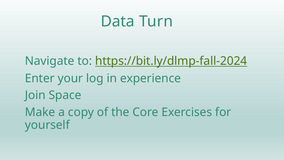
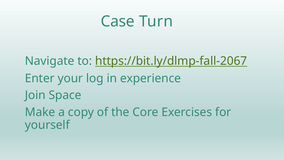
Data: Data -> Case
https://bit.ly/dlmp-fall-2024: https://bit.ly/dlmp-fall-2024 -> https://bit.ly/dlmp-fall-2067
